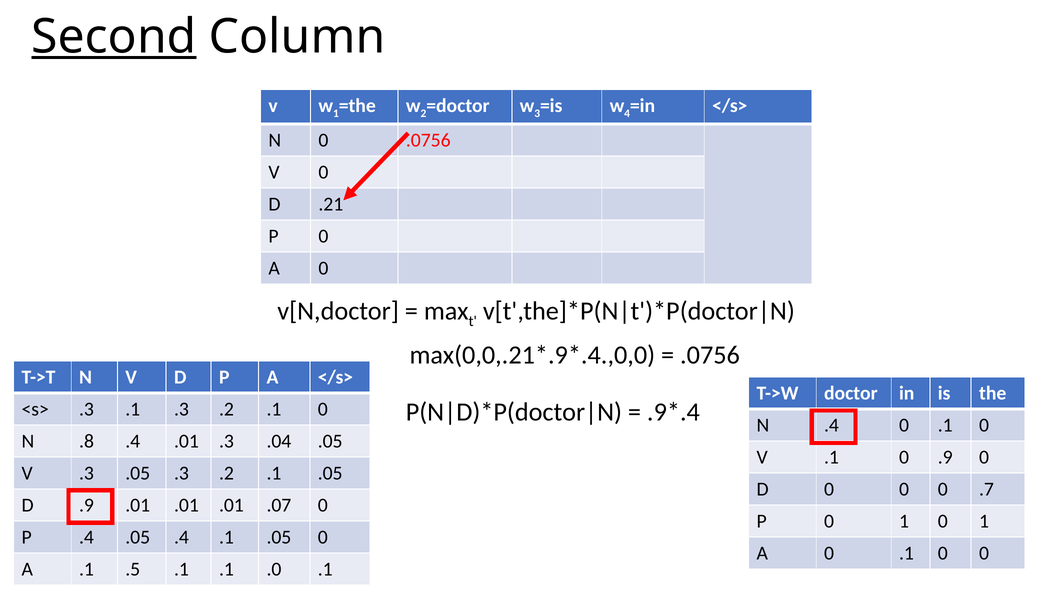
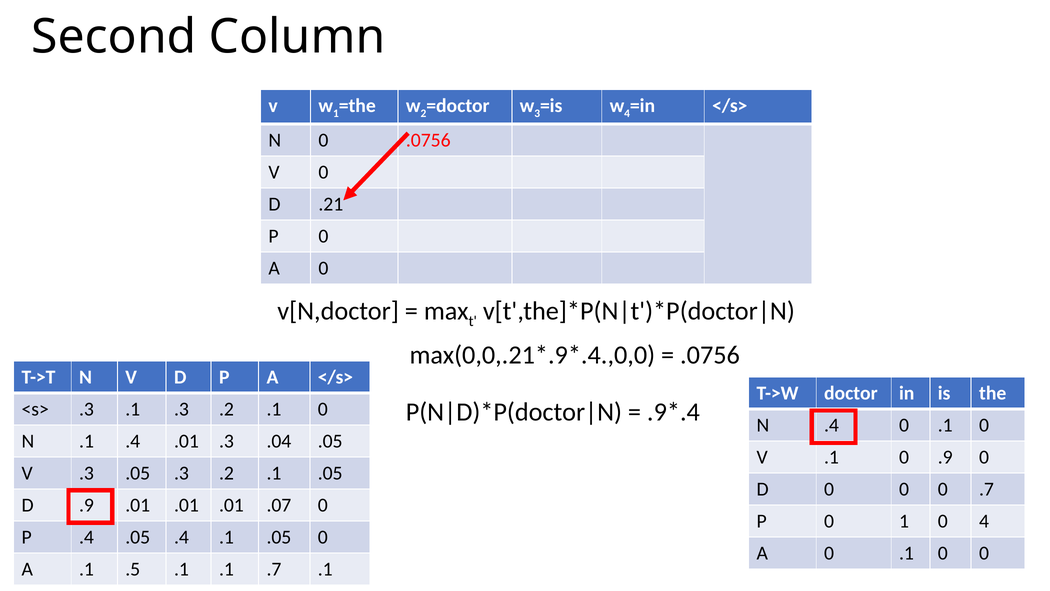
Second underline: present -> none
N .8: .8 -> .1
1 0 1: 1 -> 4
.1 .0: .0 -> .7
